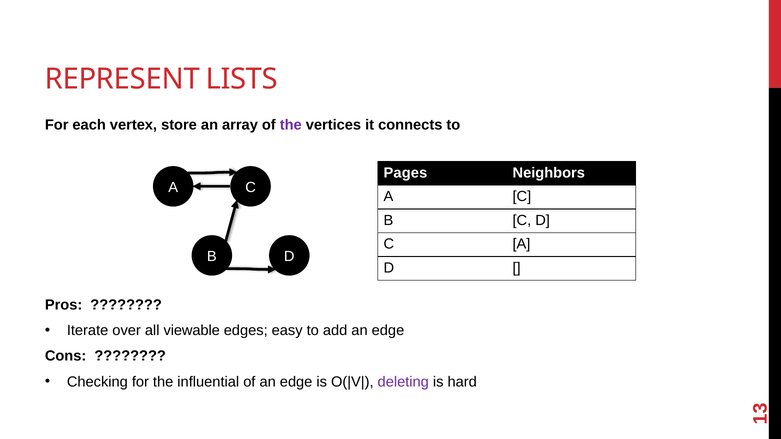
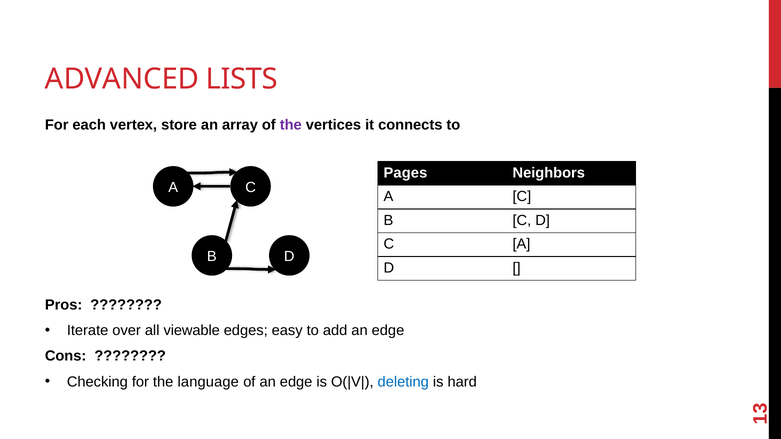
REPRESENT: REPRESENT -> ADVANCED
influential: influential -> language
deleting colour: purple -> blue
